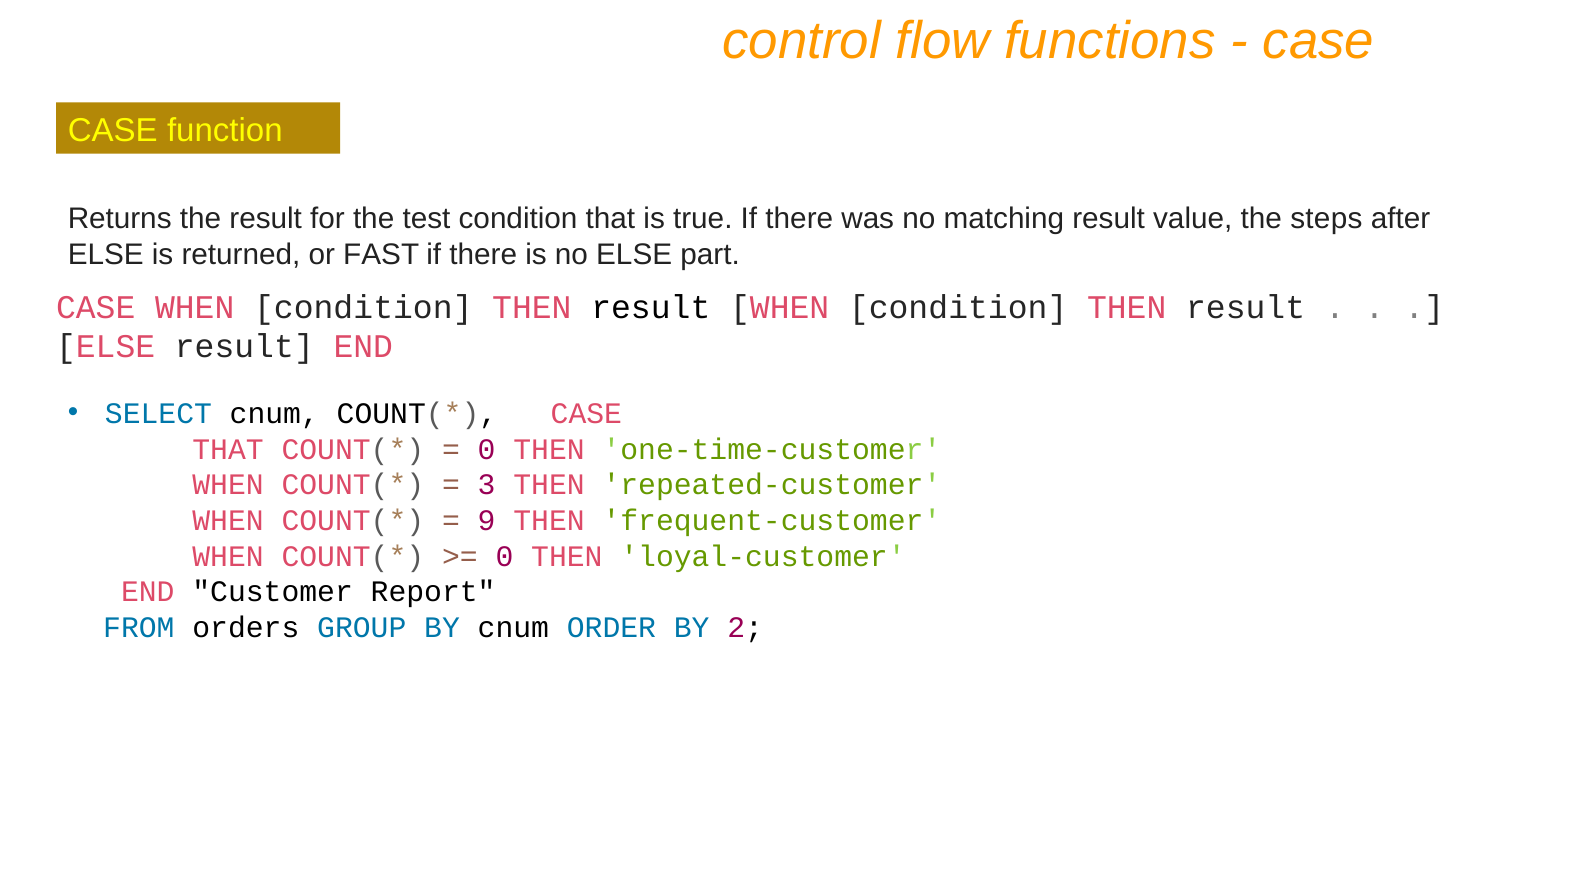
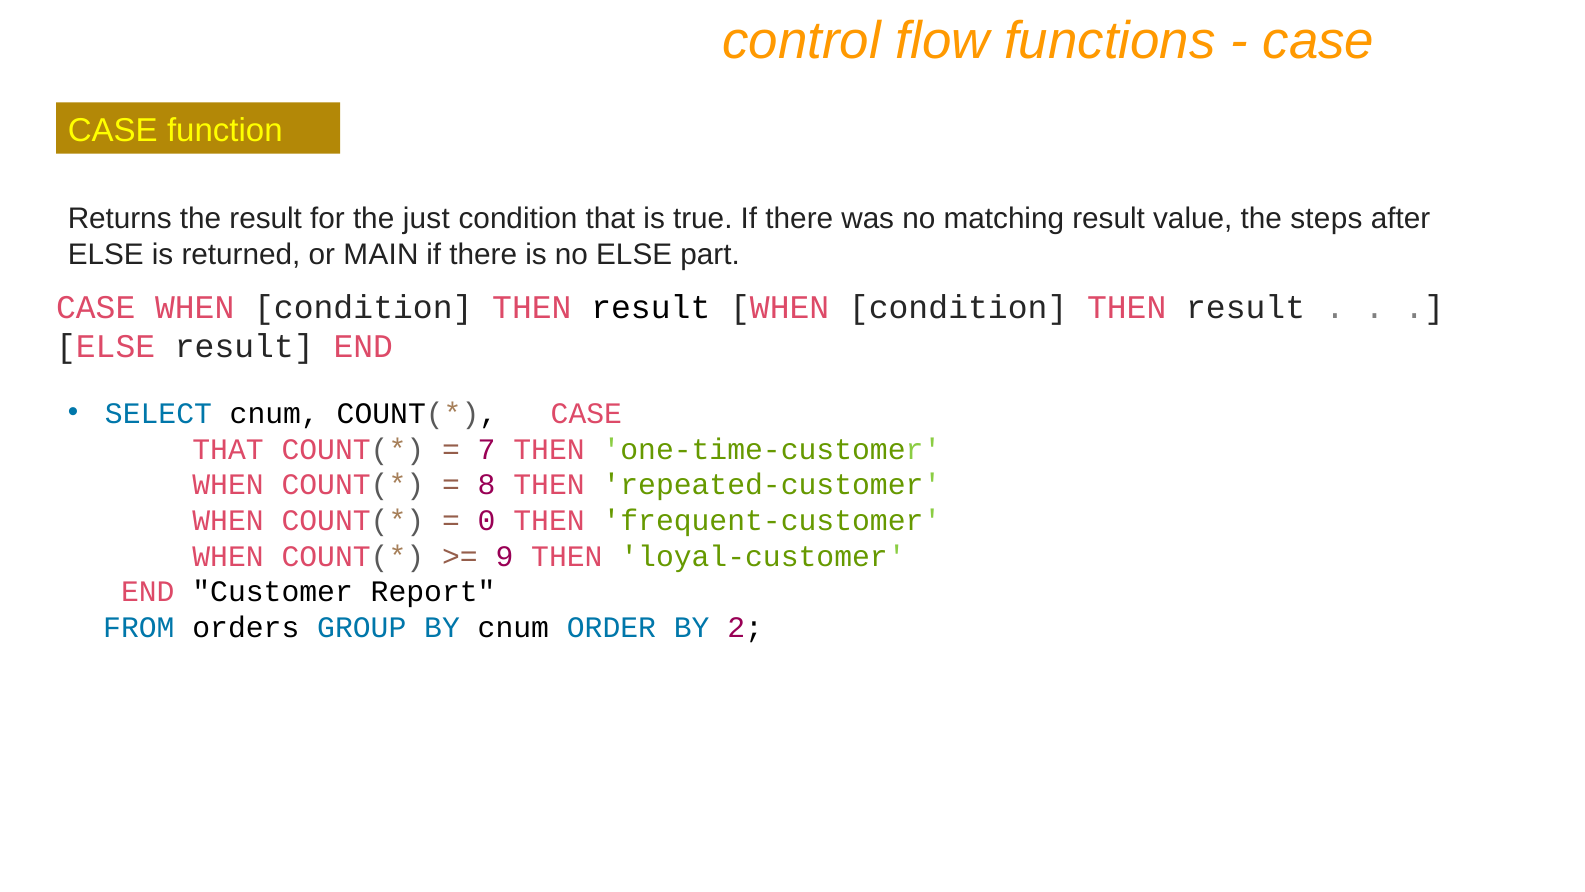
test: test -> just
FAST: FAST -> MAIN
0 at (487, 449): 0 -> 7
3: 3 -> 8
9: 9 -> 0
0 at (504, 556): 0 -> 9
